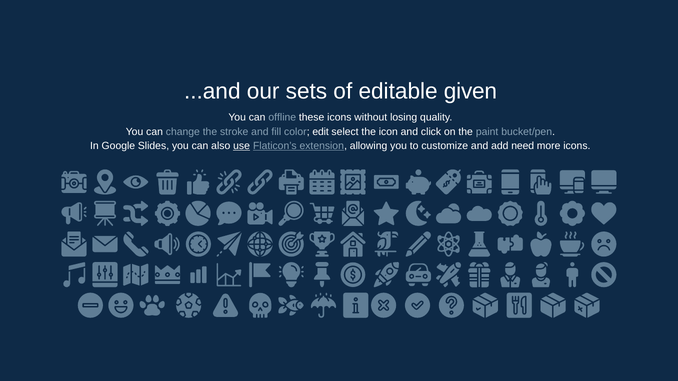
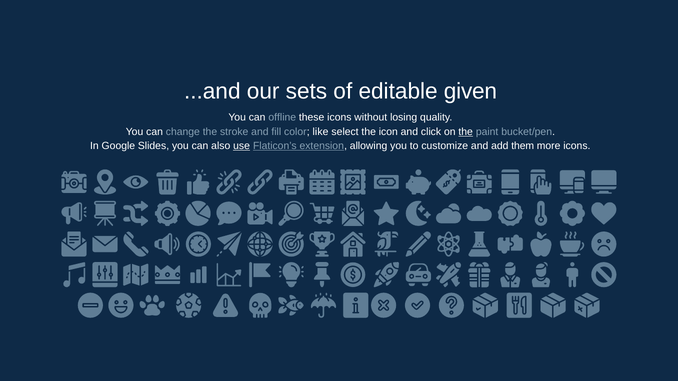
edit: edit -> like
the at (466, 132) underline: none -> present
need: need -> them
